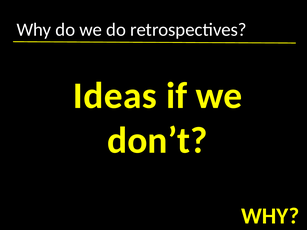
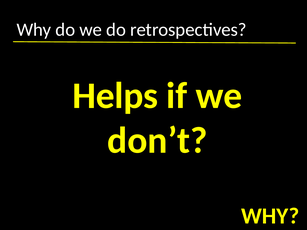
Ideas: Ideas -> Helps
